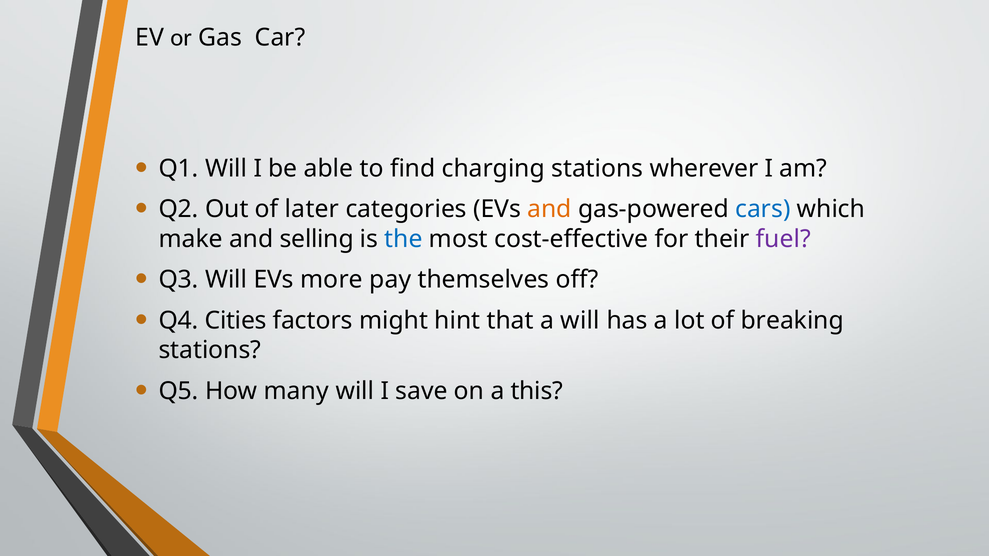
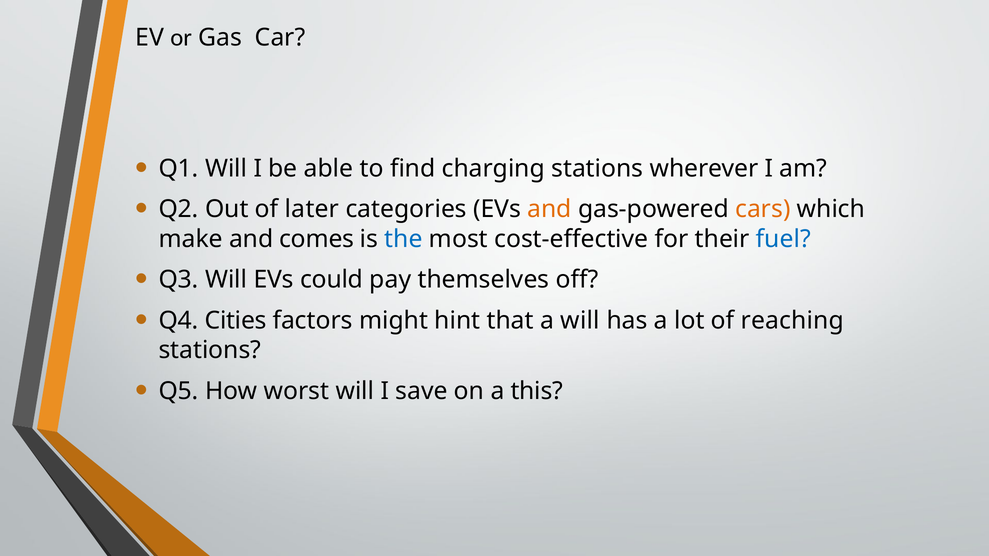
cars colour: blue -> orange
selling: selling -> comes
fuel colour: purple -> blue
more: more -> could
breaking: breaking -> reaching
many: many -> worst
